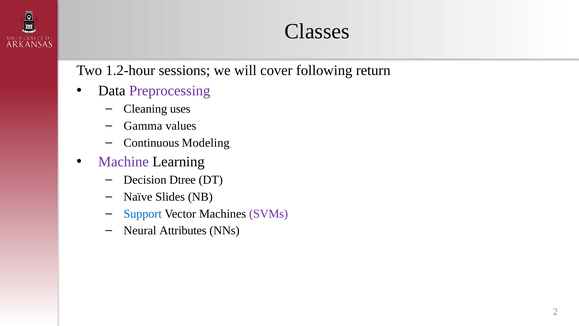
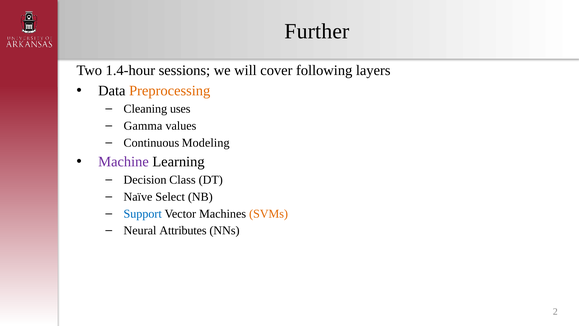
Classes: Classes -> Further
1.2-hour: 1.2-hour -> 1.4-hour
return: return -> layers
Preprocessing colour: purple -> orange
Dtree: Dtree -> Class
Slides: Slides -> Select
SVMs colour: purple -> orange
